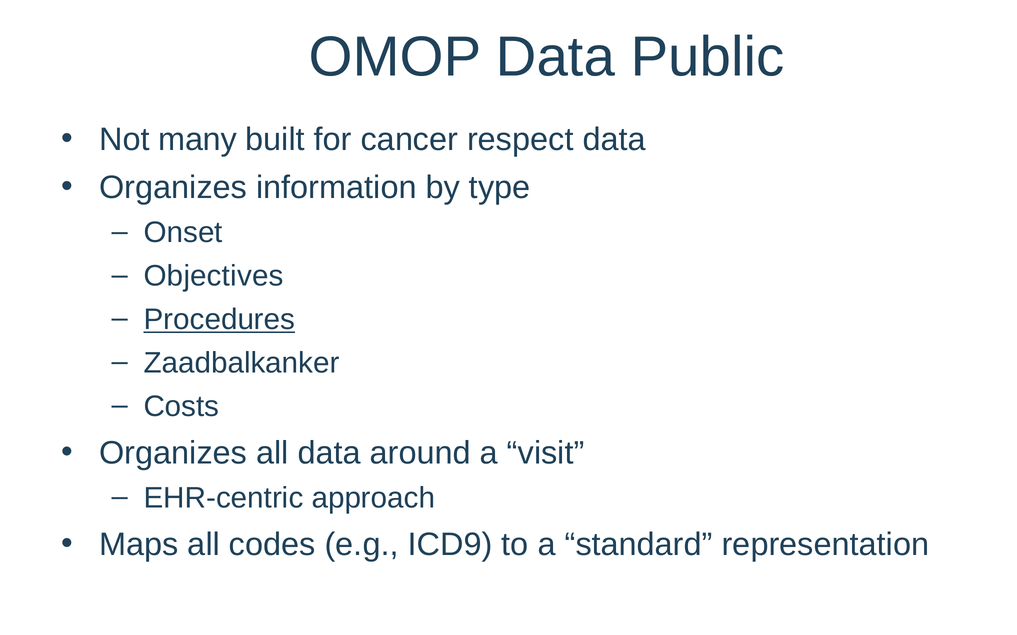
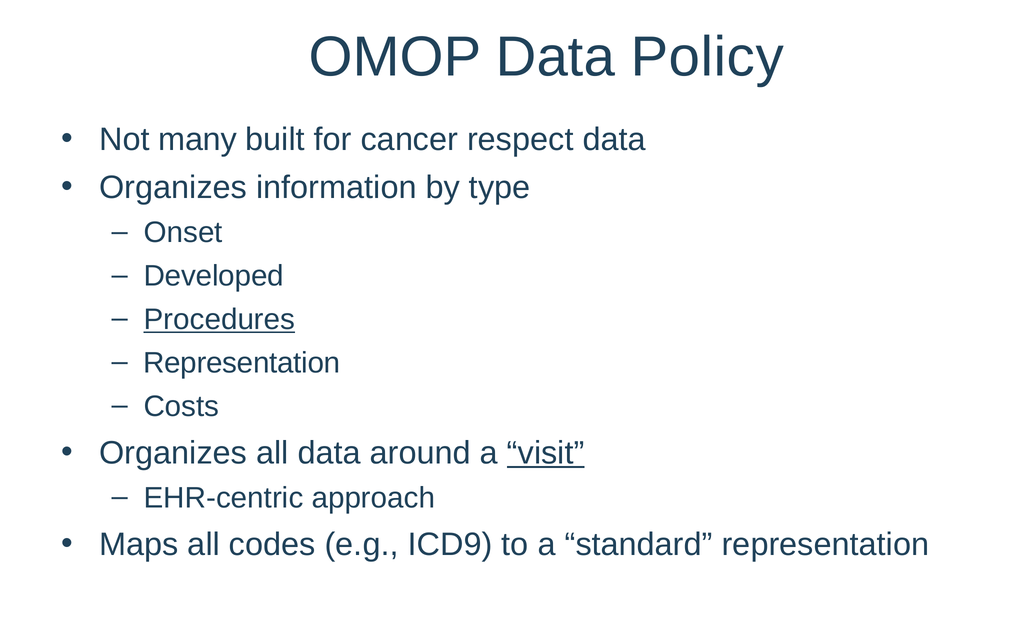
Public: Public -> Policy
Objectives: Objectives -> Developed
Zaadbalkanker at (242, 363): Zaadbalkanker -> Representation
visit underline: none -> present
